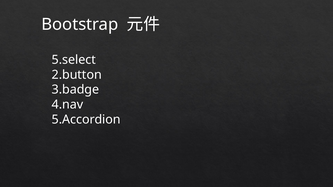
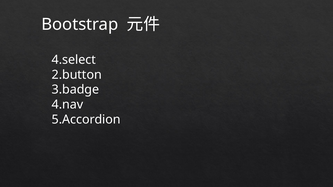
5.select: 5.select -> 4.select
